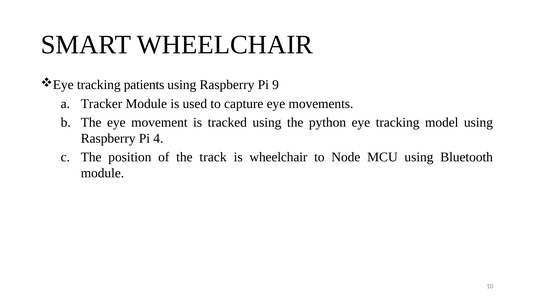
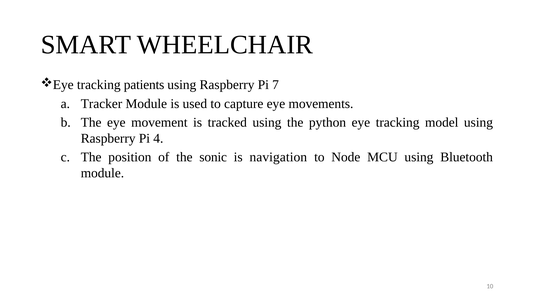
9: 9 -> 7
track: track -> sonic
is wheelchair: wheelchair -> navigation
